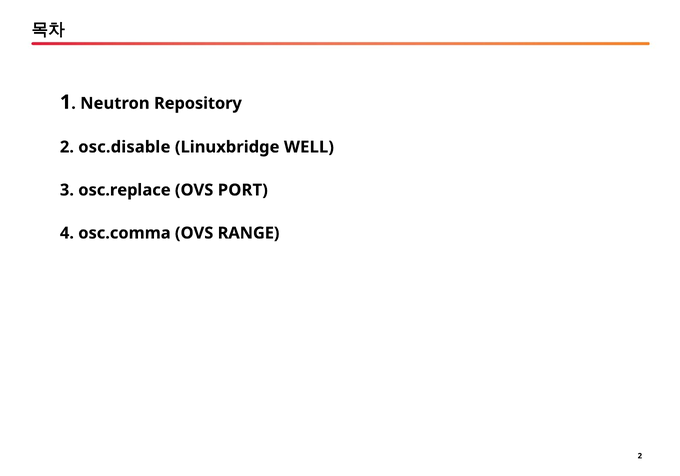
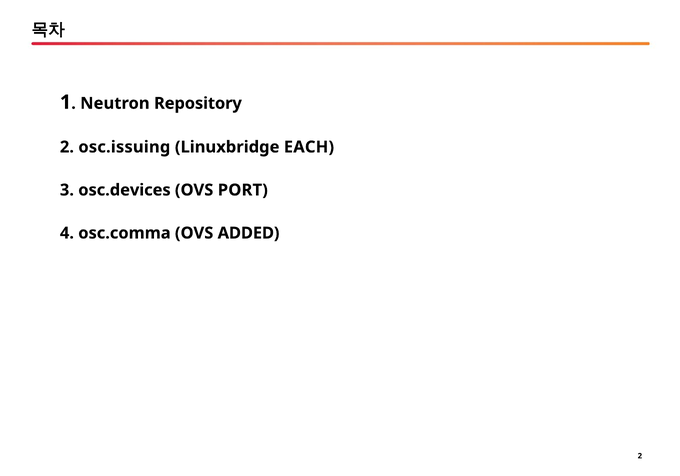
osc.disable: osc.disable -> osc.issuing
WELL: WELL -> EACH
osc.replace: osc.replace -> osc.devices
RANGE: RANGE -> ADDED
